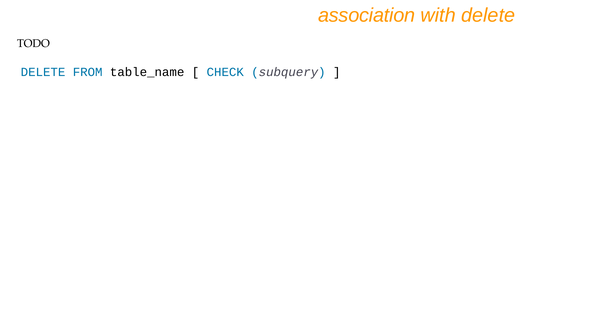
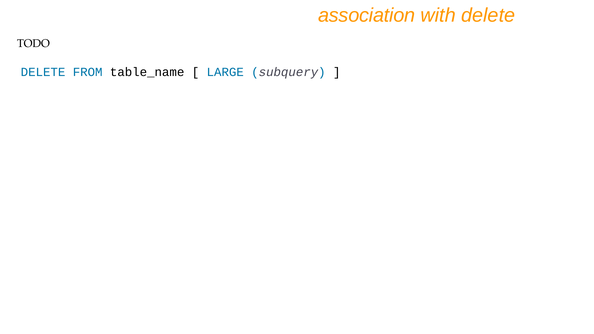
CHECK: CHECK -> LARGE
